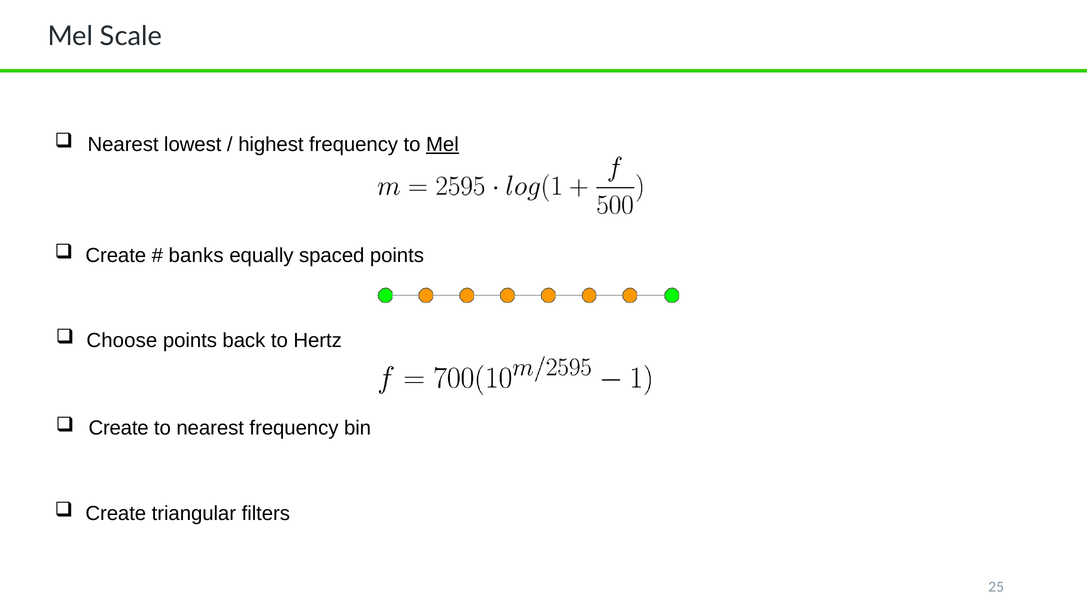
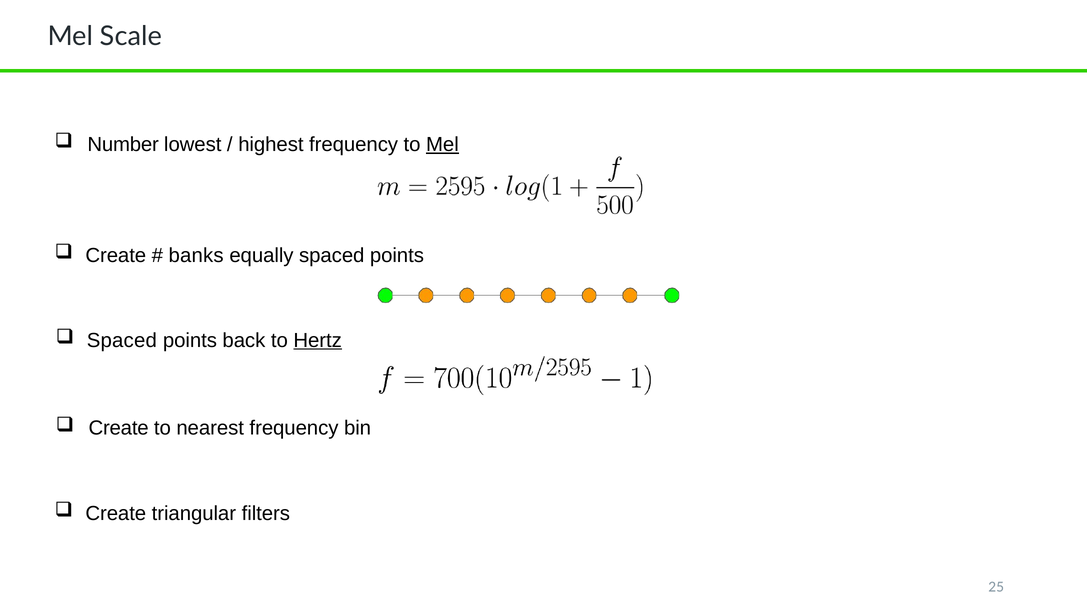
Nearest at (123, 145): Nearest -> Number
Choose at (122, 341): Choose -> Spaced
Hertz underline: none -> present
